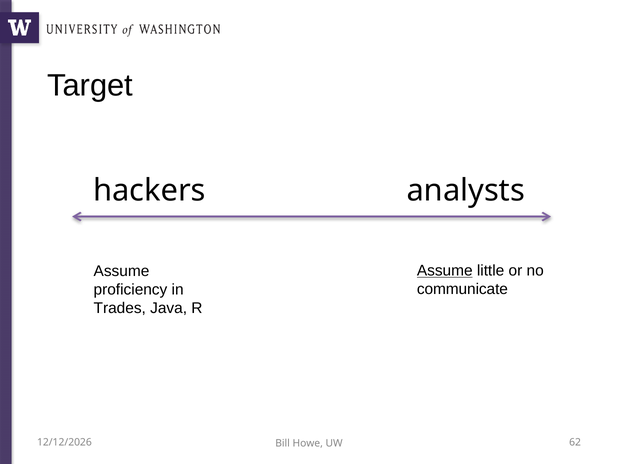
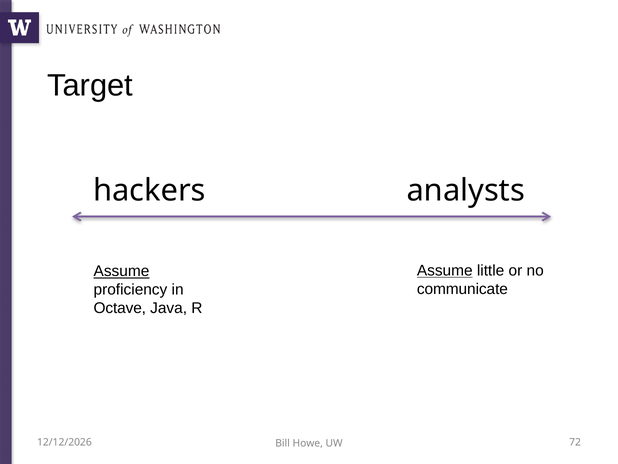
Assume at (122, 271) underline: none -> present
Trades: Trades -> Octave
62: 62 -> 72
